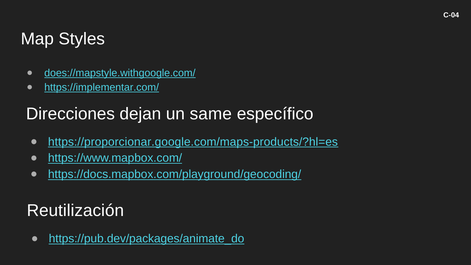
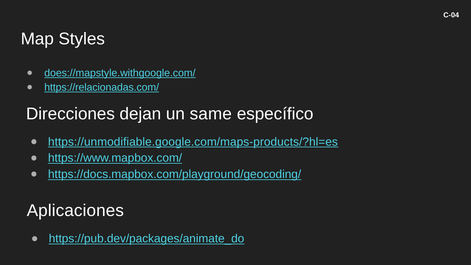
https://implementar.com/: https://implementar.com/ -> https://relacionadas.com/
https://proporcionar.google.com/maps-products/?hl=es: https://proporcionar.google.com/maps-products/?hl=es -> https://unmodifiable.google.com/maps-products/?hl=es
Reutilización: Reutilización -> Aplicaciones
